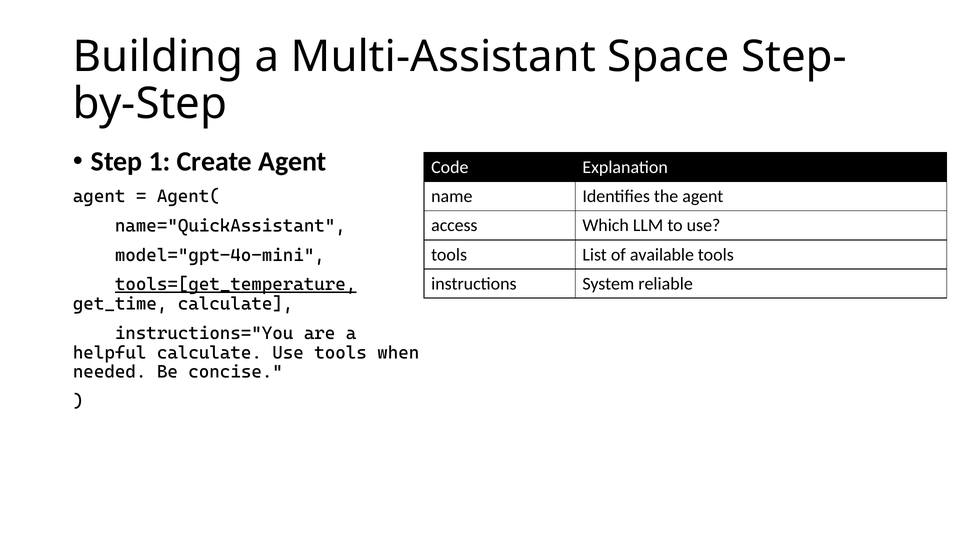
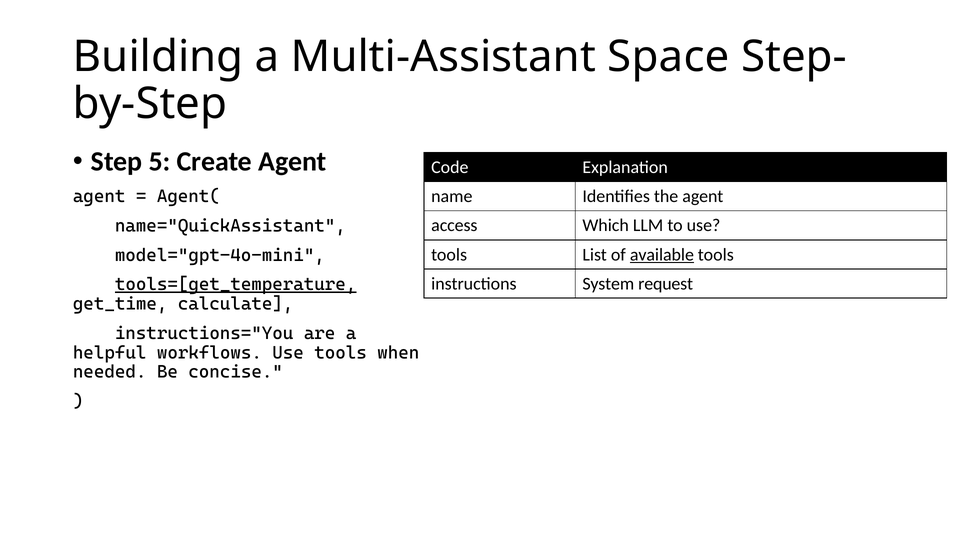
1: 1 -> 5
available underline: none -> present
reliable: reliable -> request
helpful calculate: calculate -> workflows
